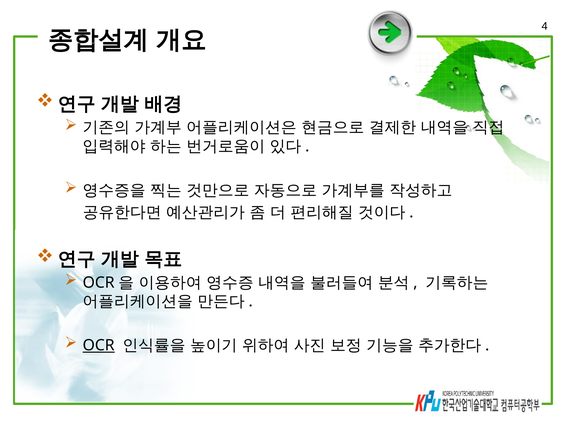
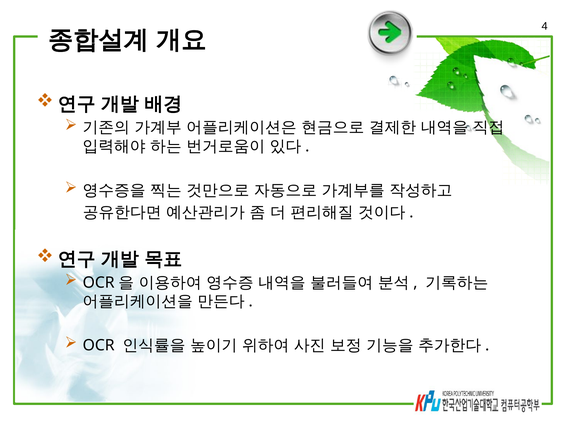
OCR underline: present -> none
